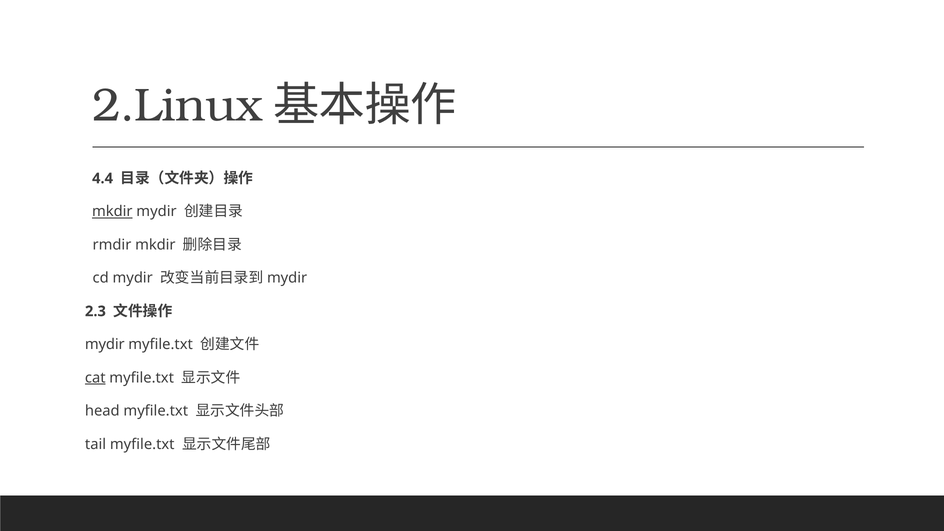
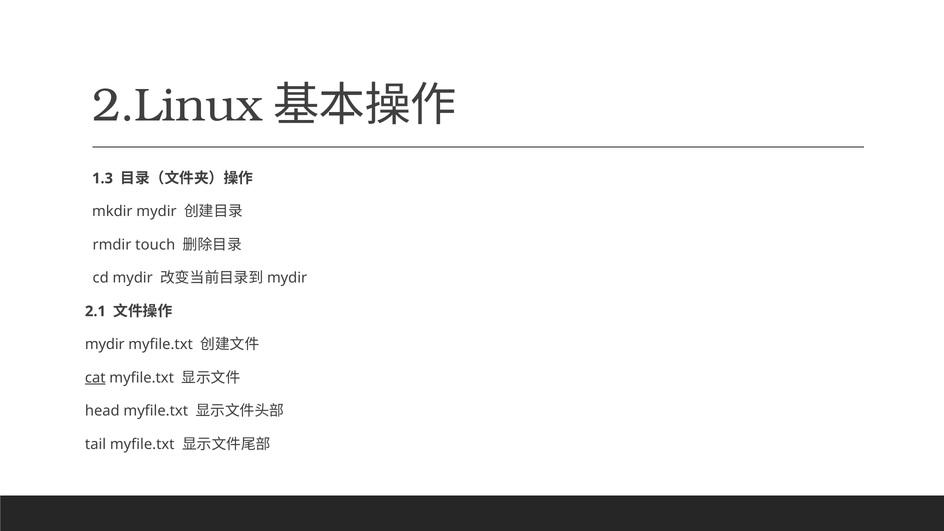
4.4: 4.4 -> 1.3
mkdir at (112, 212) underline: present -> none
rmdir mkdir: mkdir -> touch
2.3: 2.3 -> 2.1
